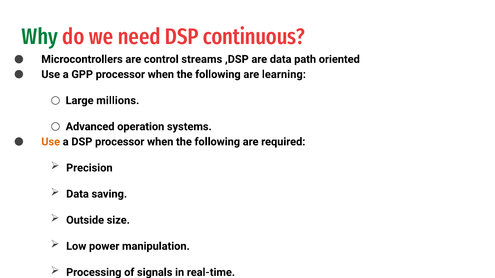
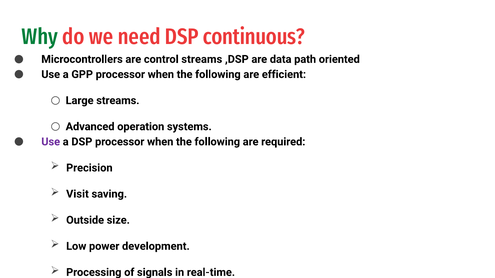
learning: learning -> efficient
Large millions: millions -> streams
Use at (51, 142) colour: orange -> purple
Data at (77, 194): Data -> Visit
manipulation: manipulation -> development
